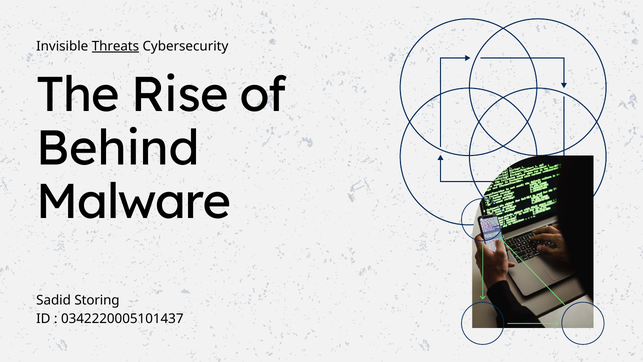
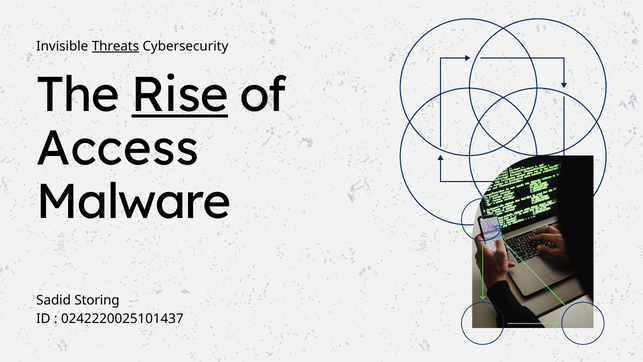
Rise underline: none -> present
Behind: Behind -> Access
0342220005101437: 0342220005101437 -> 0242220025101437
